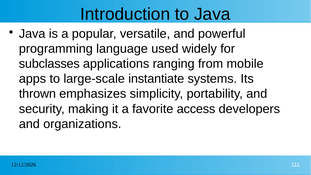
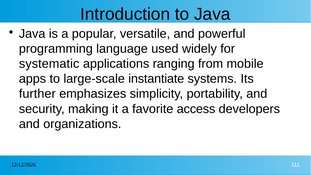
subclasses: subclasses -> systematic
thrown: thrown -> further
